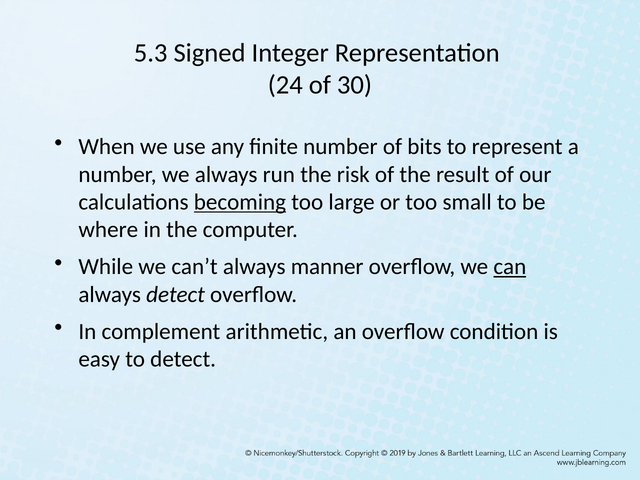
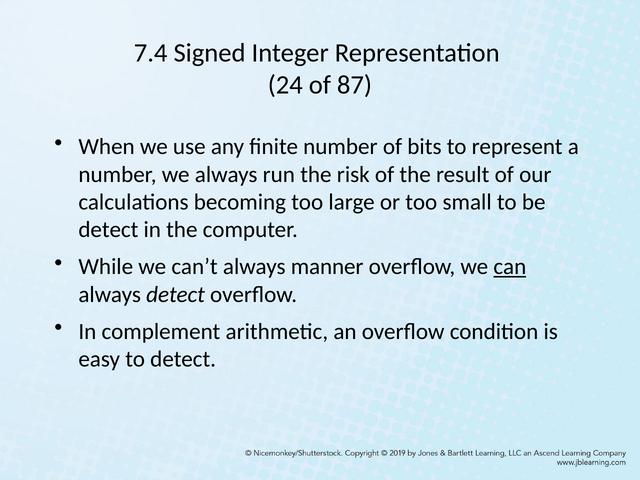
5.3: 5.3 -> 7.4
30: 30 -> 87
becoming underline: present -> none
where at (108, 230): where -> detect
